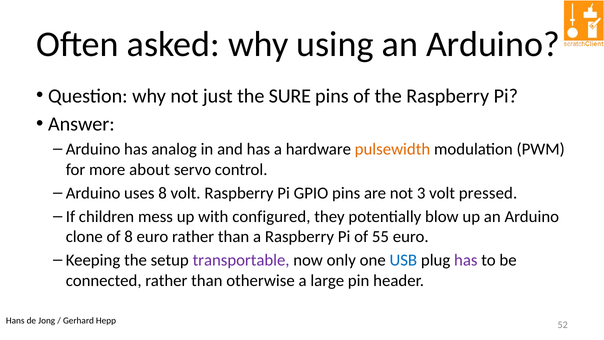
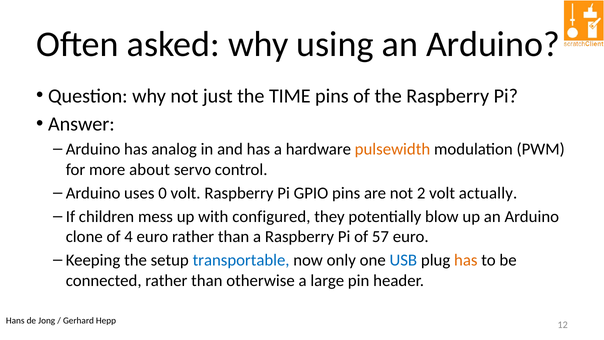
SURE: SURE -> TIME
uses 8: 8 -> 0
3: 3 -> 2
pressed: pressed -> actually
of 8: 8 -> 4
55: 55 -> 57
transportable colour: purple -> blue
has at (466, 260) colour: purple -> orange
52: 52 -> 12
